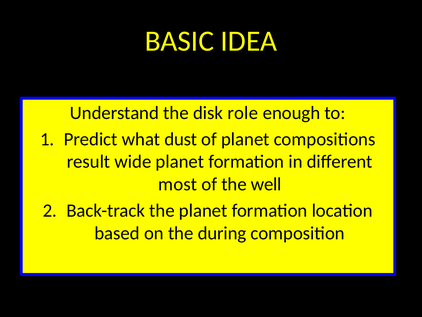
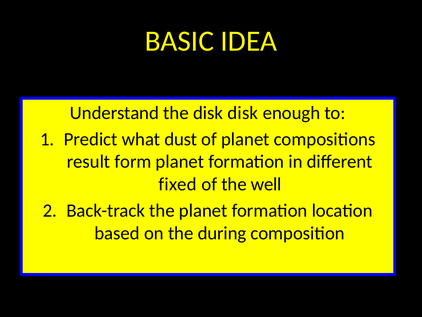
disk role: role -> disk
wide: wide -> form
most: most -> fixed
